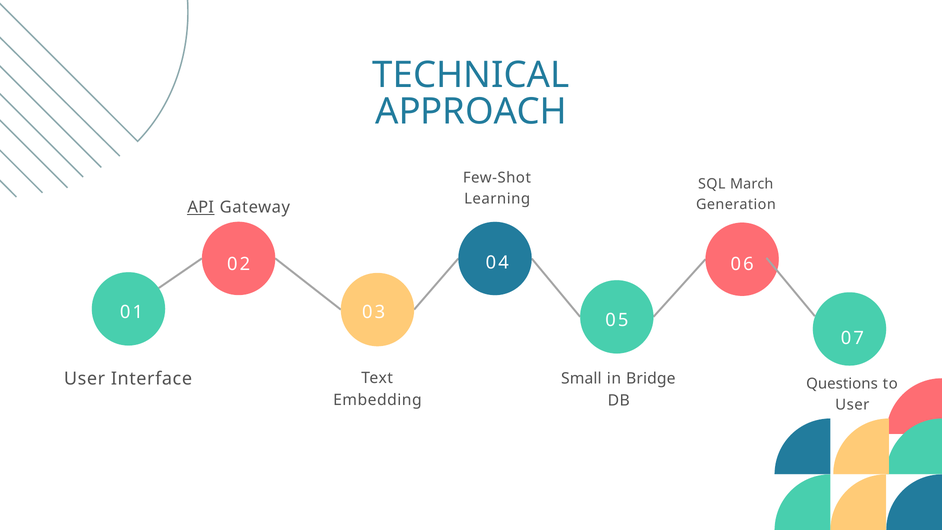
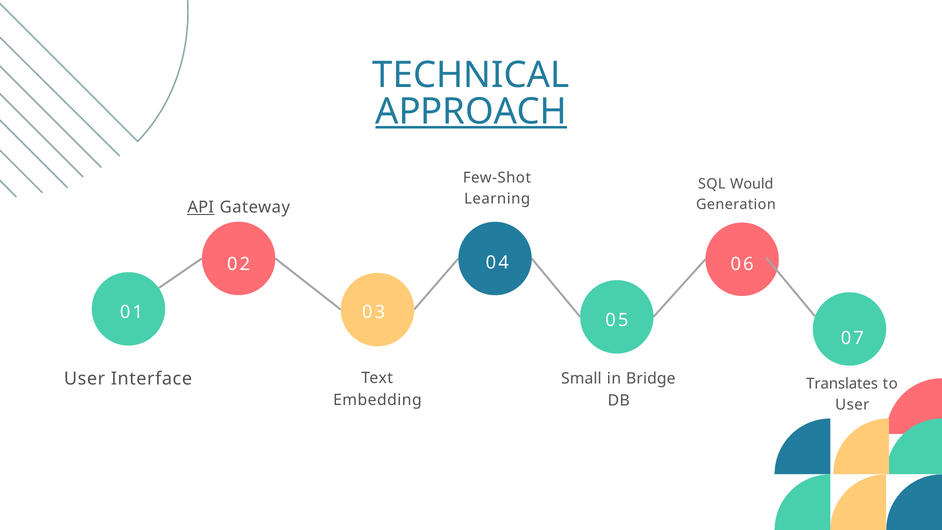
APPROACH underline: none -> present
March: March -> Would
Questions: Questions -> Translates
